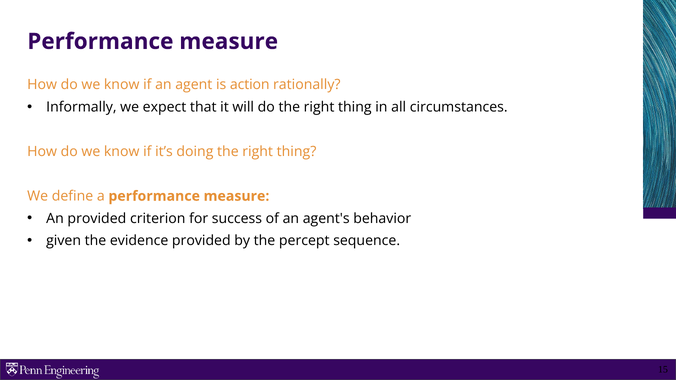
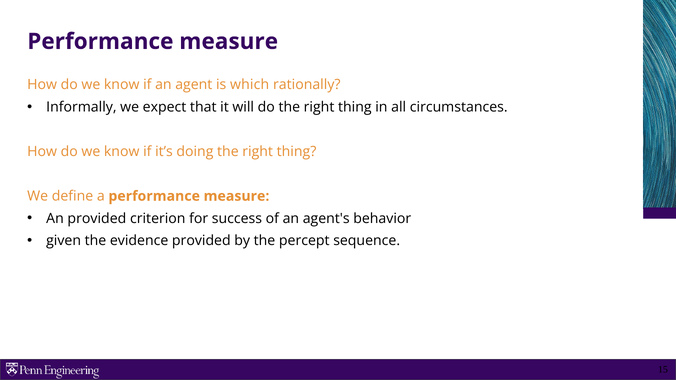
action: action -> which
